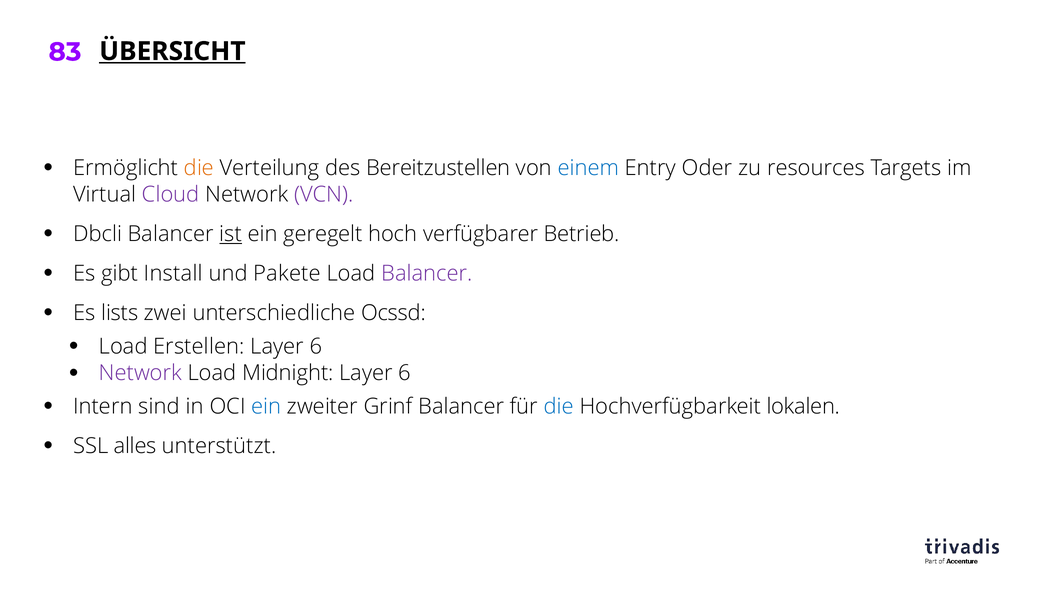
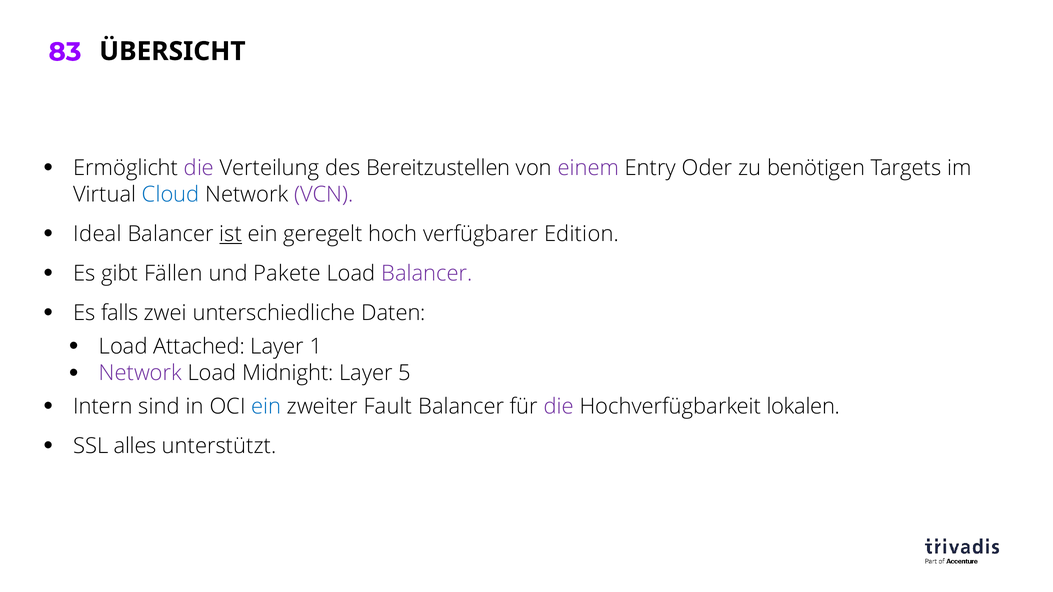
ÜBERSICHT underline: present -> none
die at (199, 168) colour: orange -> purple
einem colour: blue -> purple
resources: resources -> benötigen
Cloud colour: purple -> blue
Dbcli: Dbcli -> Ideal
Betrieb: Betrieb -> Edition
Install: Install -> Fällen
lists: lists -> falls
Ocssd: Ocssd -> Daten
Erstellen: Erstellen -> Attached
6 at (316, 346): 6 -> 1
6 at (405, 373): 6 -> 5
Grinf: Grinf -> Fault
die at (559, 407) colour: blue -> purple
